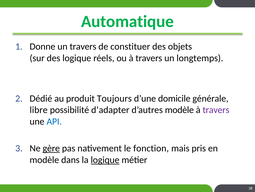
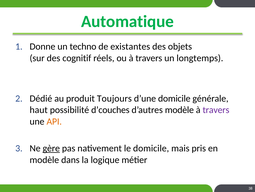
un travers: travers -> techno
constituer: constituer -> existantes
des logique: logique -> cognitif
libre: libre -> haut
d’adapter: d’adapter -> d’couches
API colour: blue -> orange
le fonction: fonction -> domicile
logique at (105, 159) underline: present -> none
